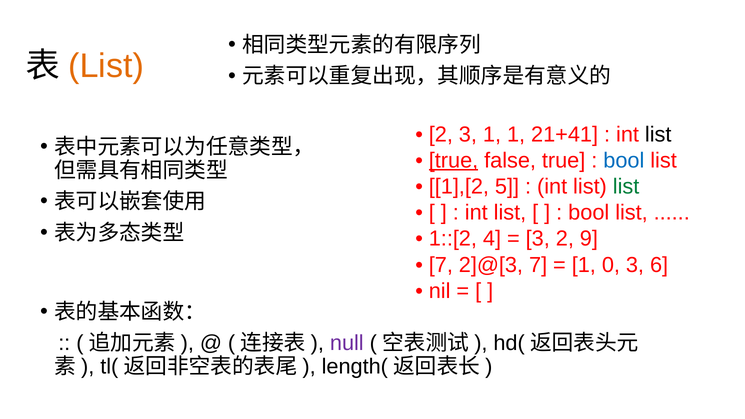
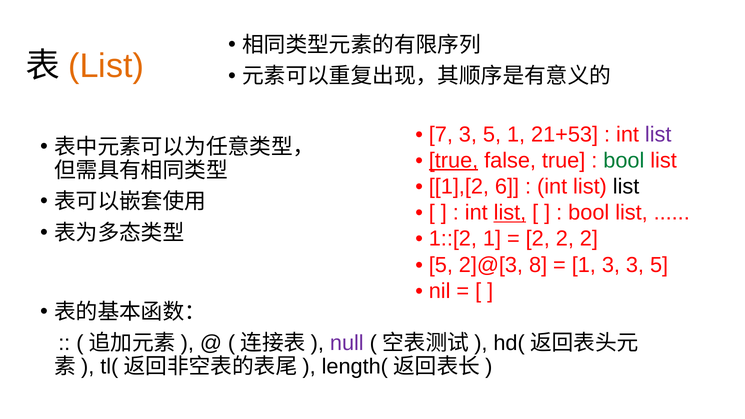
2 at (441, 134): 2 -> 7
1 at (492, 134): 1 -> 5
21+41: 21+41 -> 21+53
list at (658, 134) colour: black -> purple
bool at (624, 161) colour: blue -> green
5: 5 -> 6
list at (626, 187) colour: green -> black
list at (510, 213) underline: none -> present
1::[2 4: 4 -> 1
3 at (538, 239): 3 -> 2
9 at (589, 239): 9 -> 2
7 at (441, 265): 7 -> 5
2]@[3 7: 7 -> 8
1 0: 0 -> 3
6 at (659, 265): 6 -> 5
